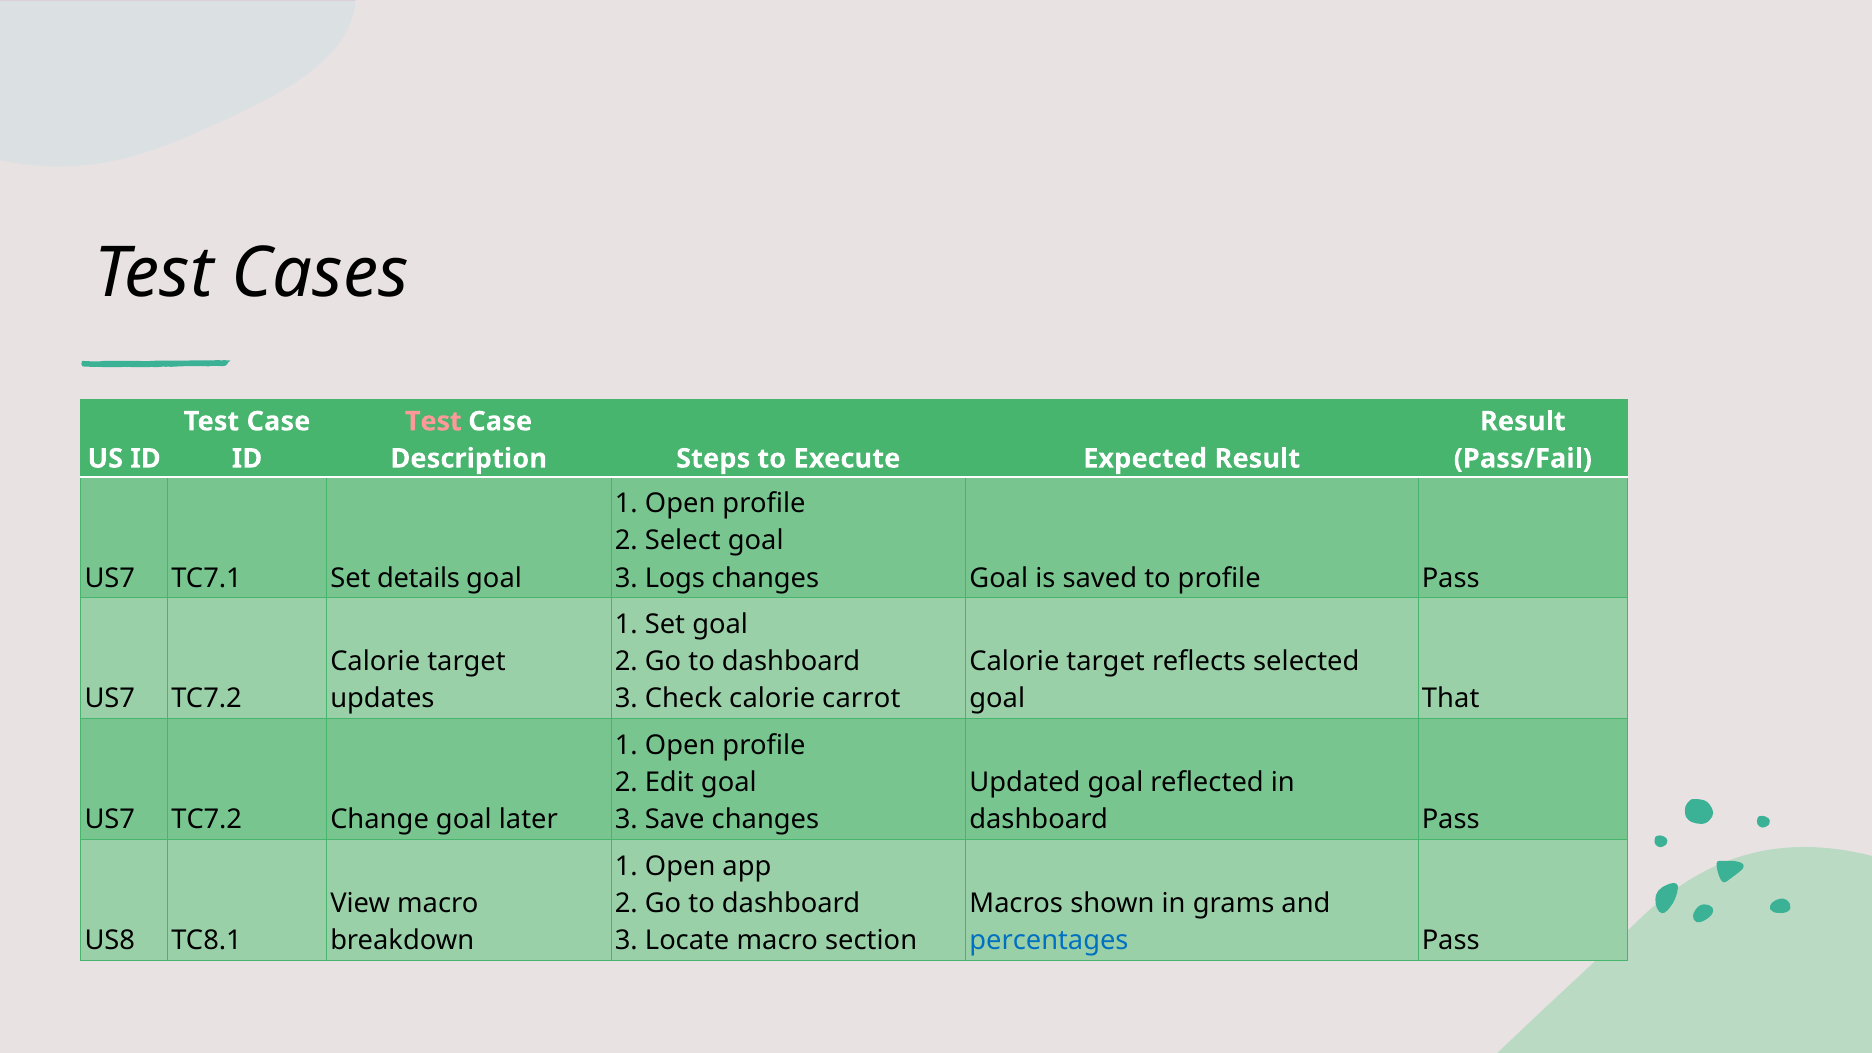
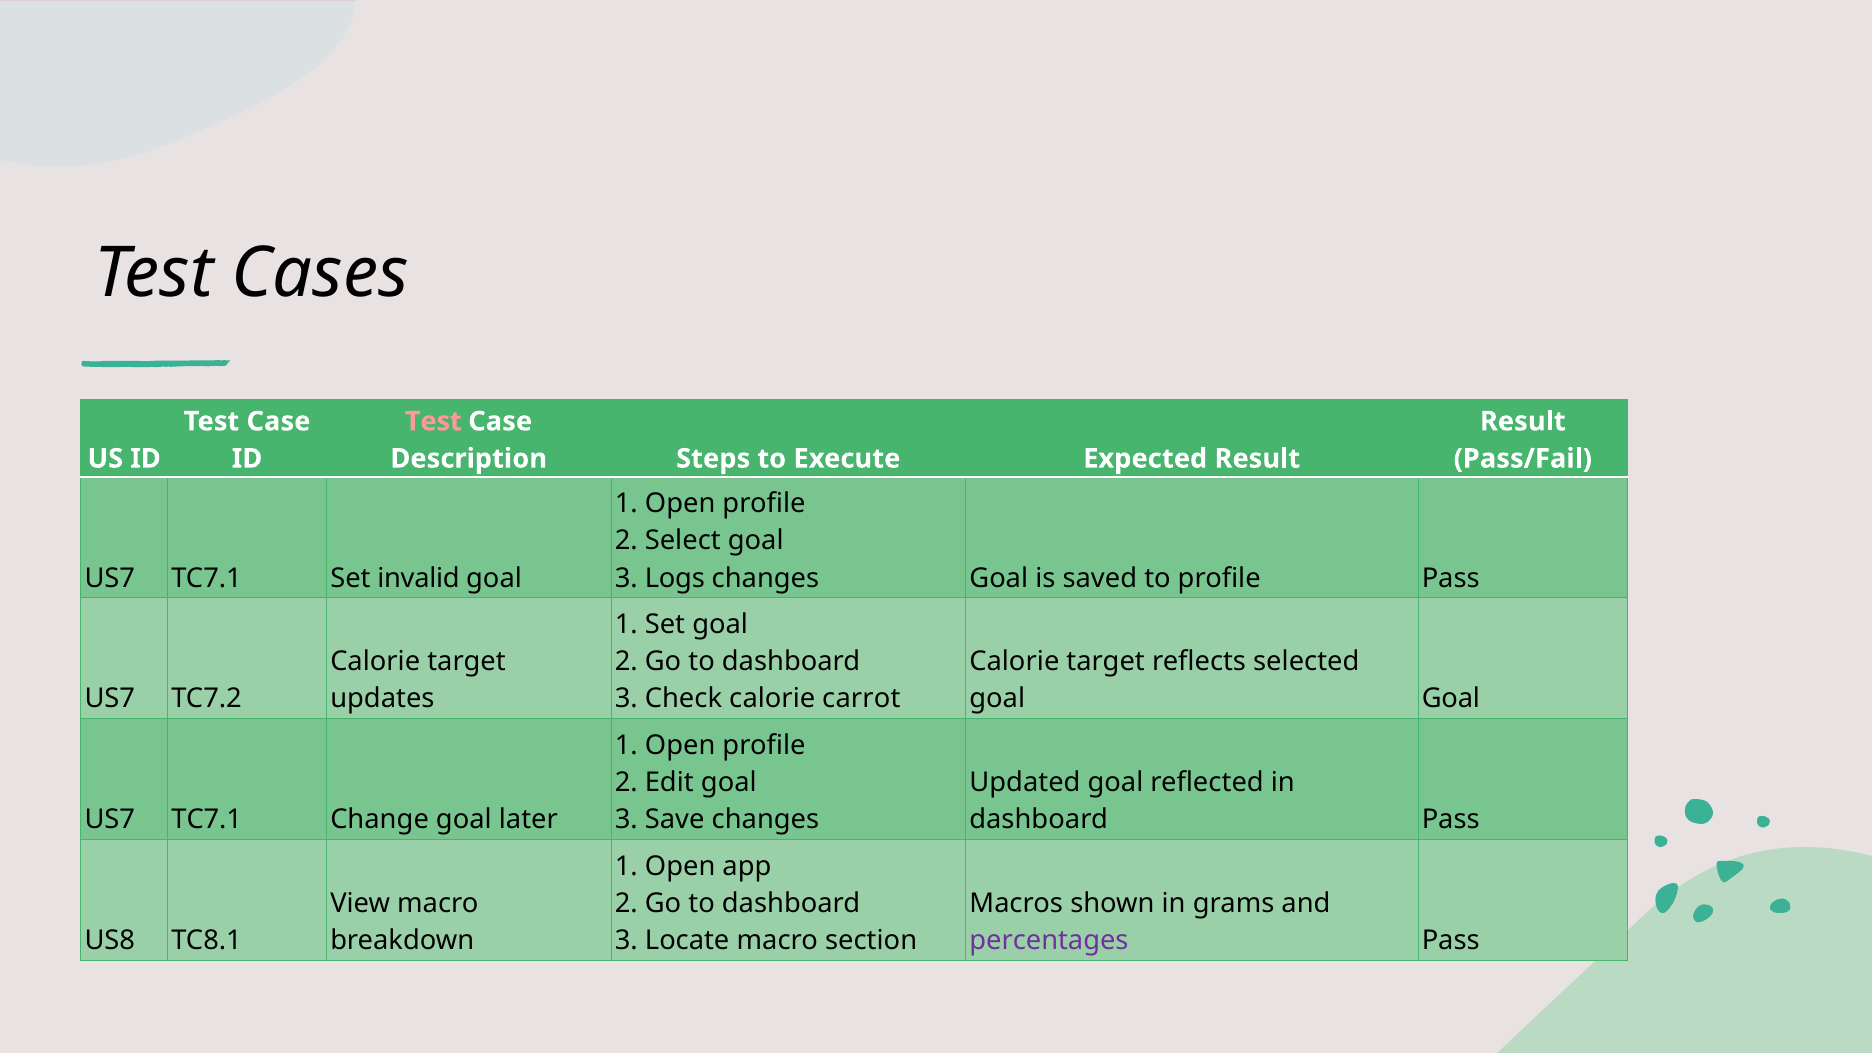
details: details -> invalid
goal That: That -> Goal
TC7.2 at (207, 820): TC7.2 -> TC7.1
percentages colour: blue -> purple
